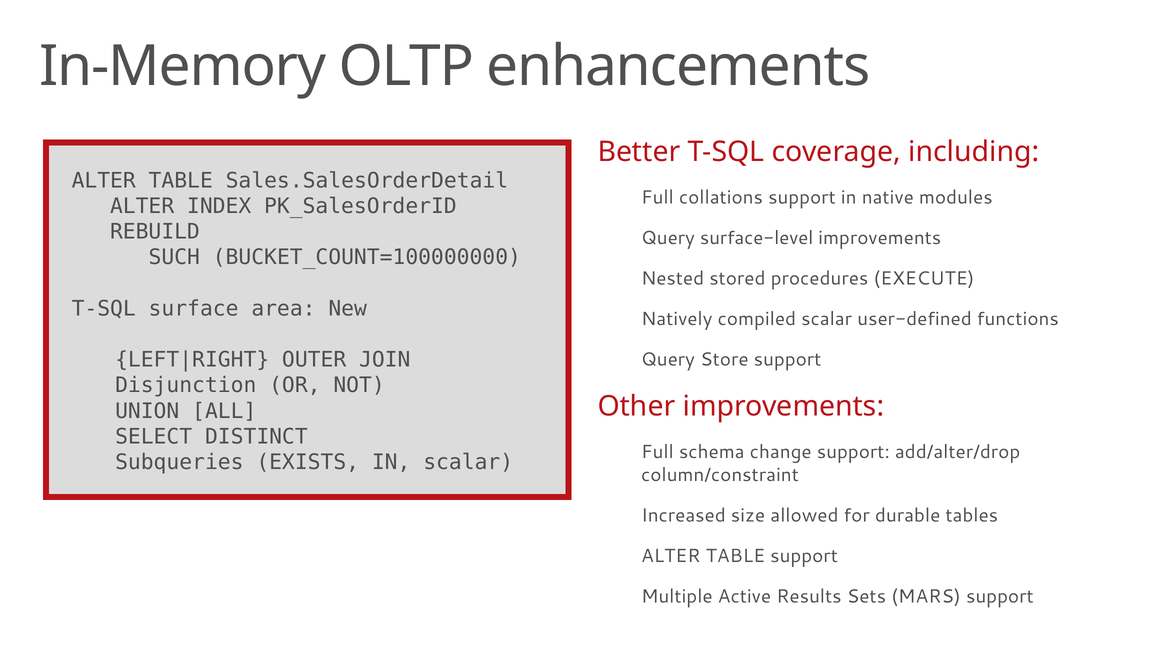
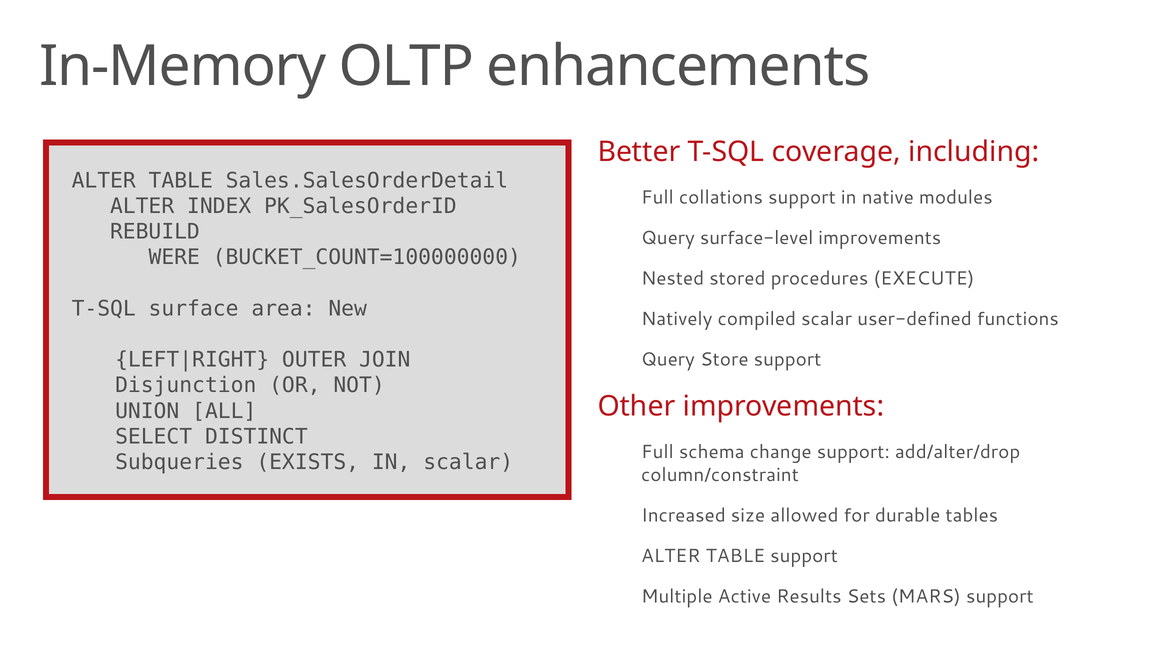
SUCH: SUCH -> WERE
